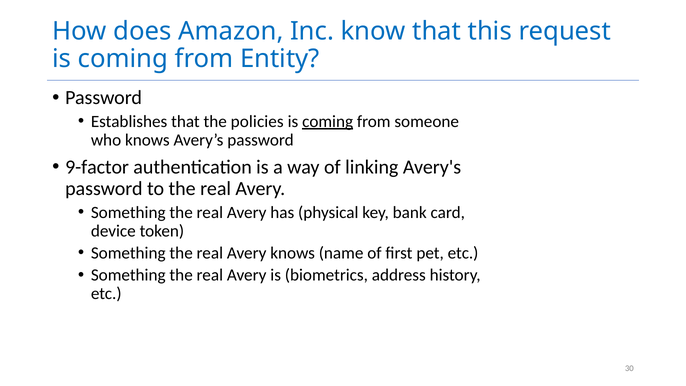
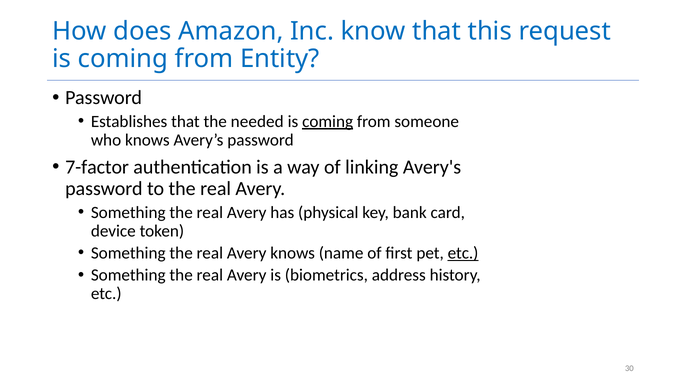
policies: policies -> needed
9-factor: 9-factor -> 7-factor
etc at (463, 253) underline: none -> present
